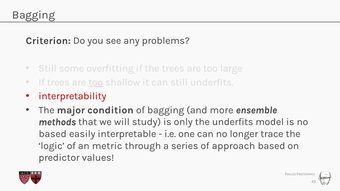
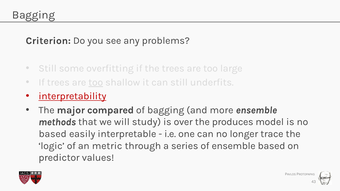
interpretability underline: none -> present
condition: condition -> compared
only: only -> over
the underfits: underfits -> produces
of approach: approach -> ensemble
